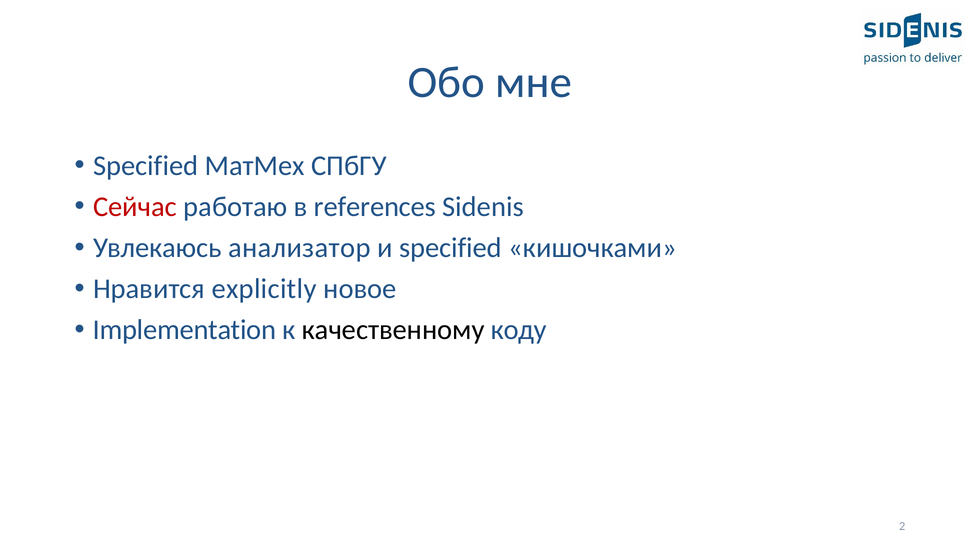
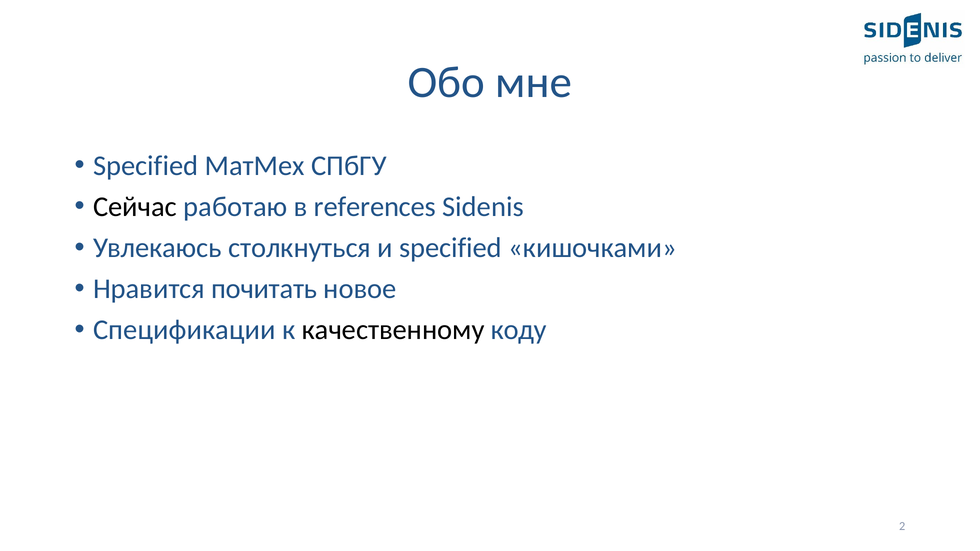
Сейчас colour: red -> black
анализатор: анализатор -> столкнуться
explicitly: explicitly -> почитать
Implementation: Implementation -> Спецификации
